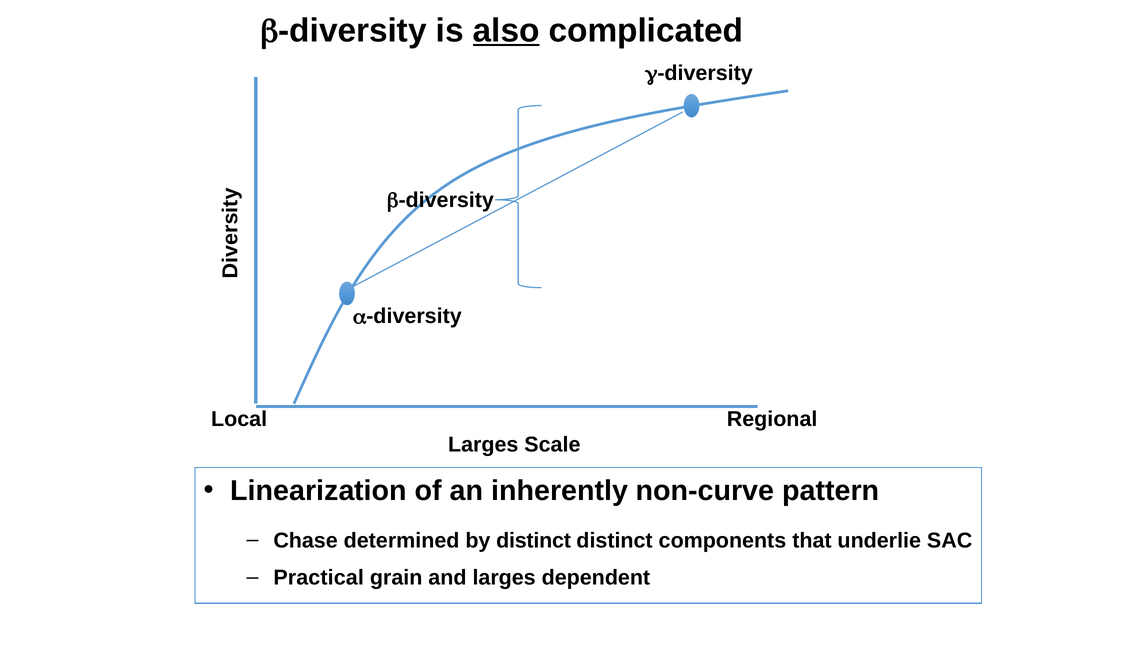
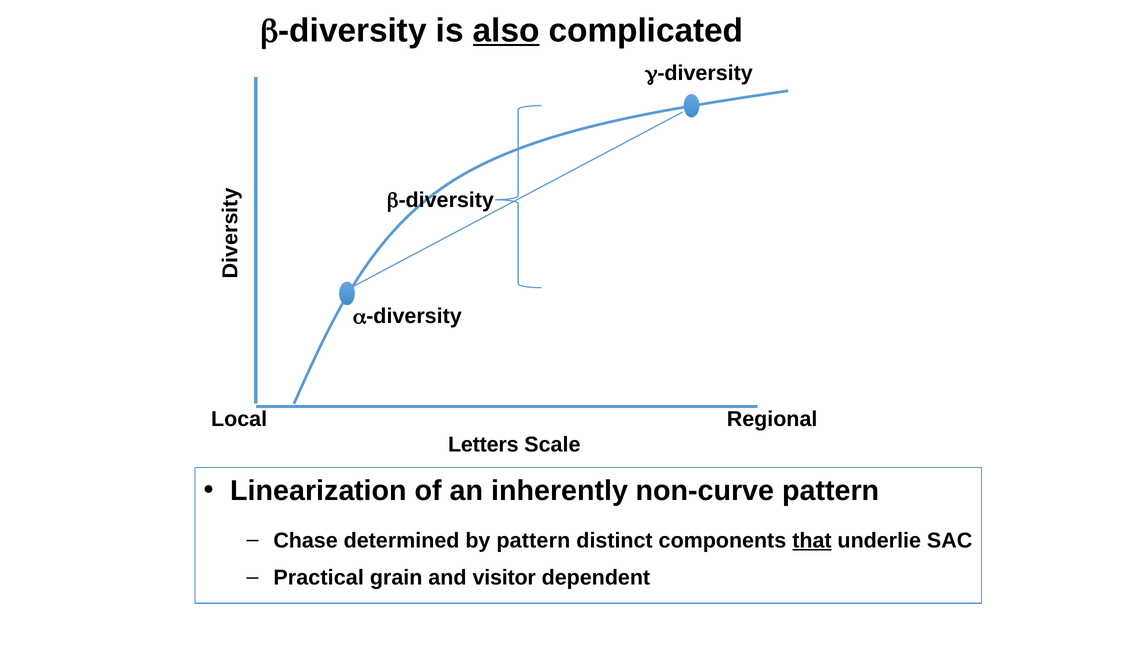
Larges at (483, 444): Larges -> Letters
by distinct: distinct -> pattern
that underline: none -> present
and larges: larges -> visitor
